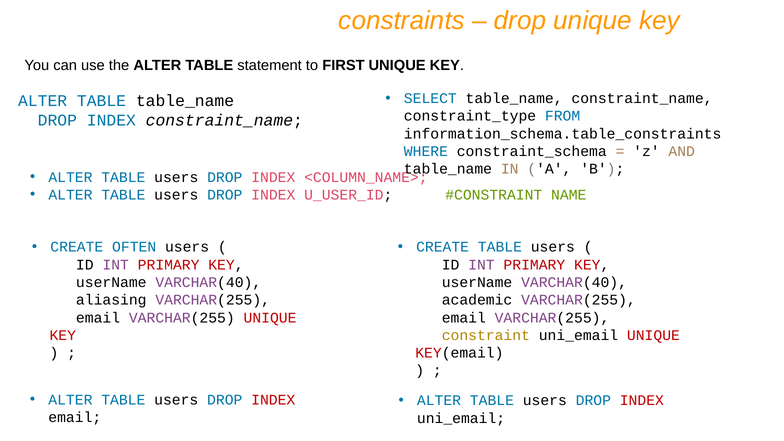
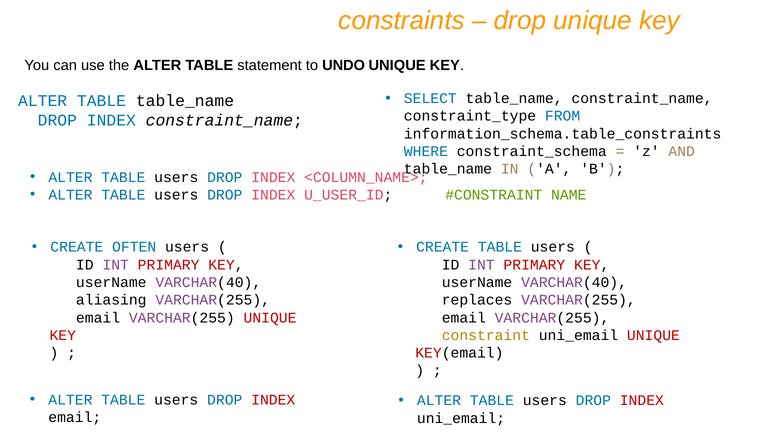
FIRST: FIRST -> UNDO
academic: academic -> replaces
